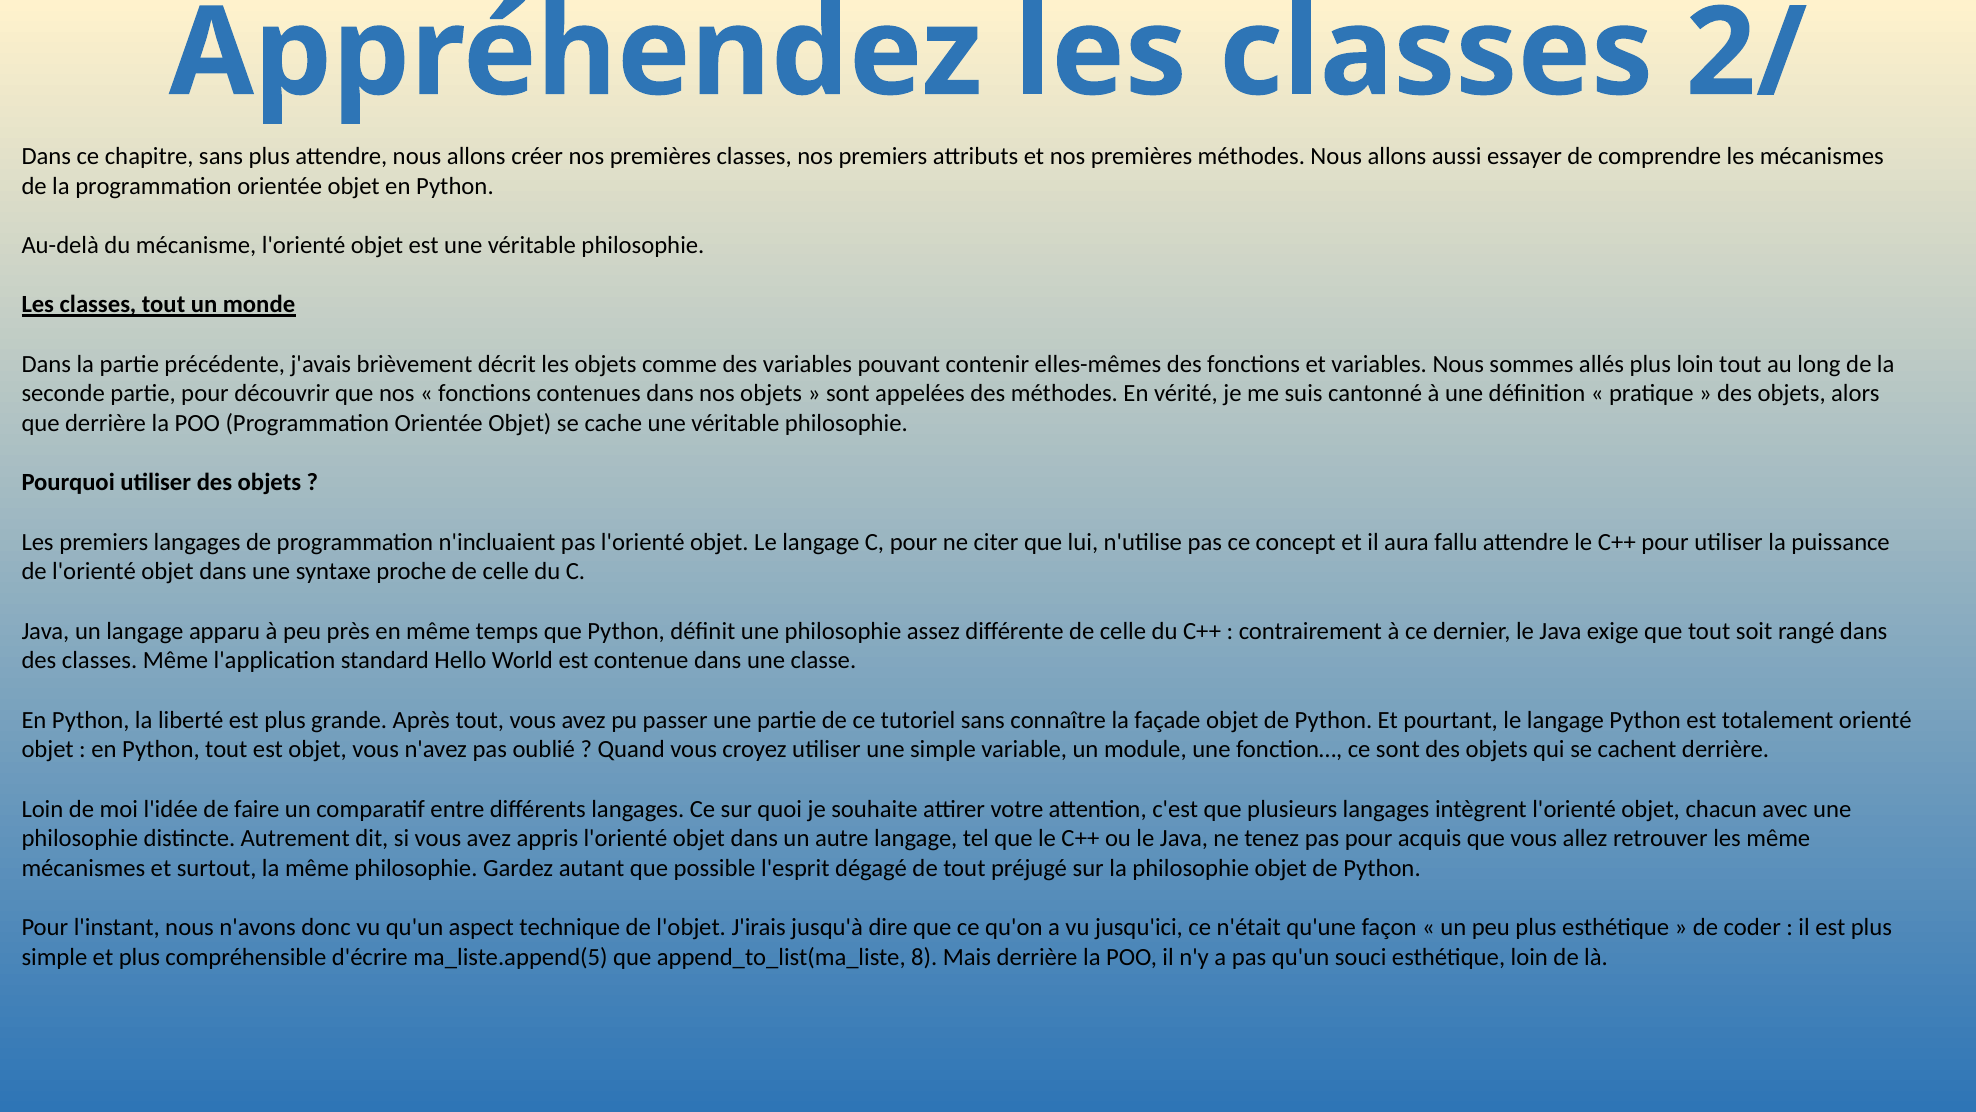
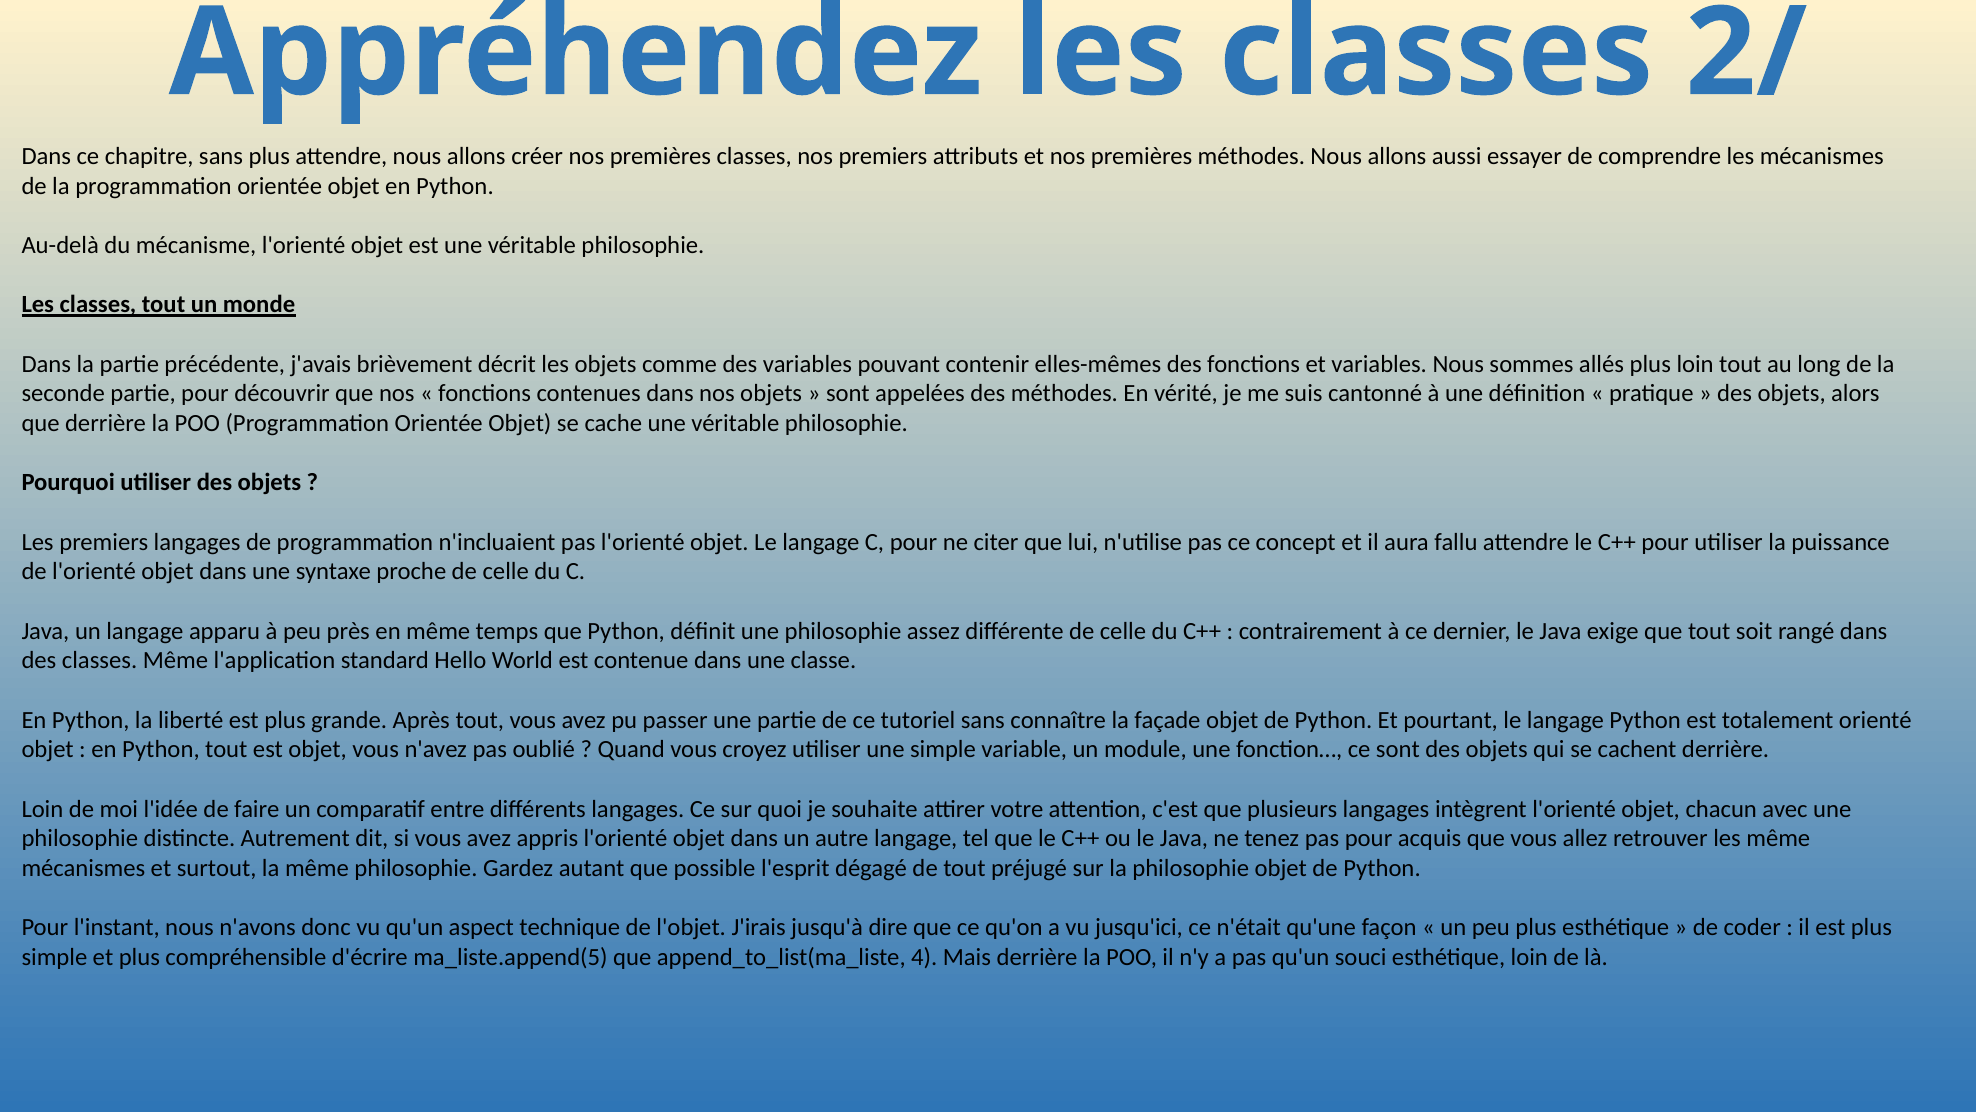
8: 8 -> 4
